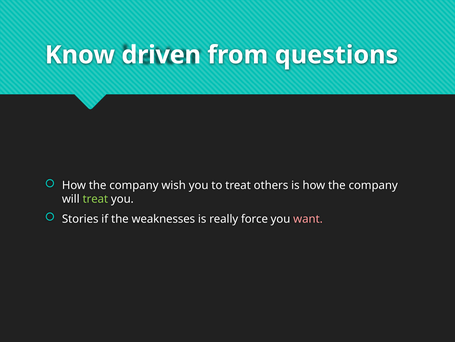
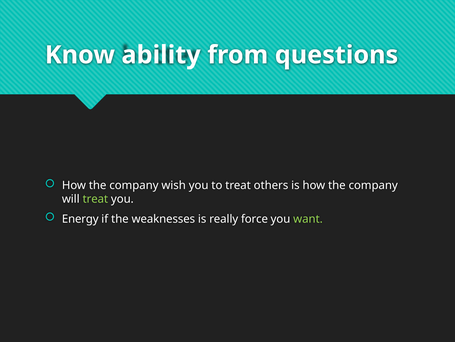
driven: driven -> ability
Stories: Stories -> Energy
want colour: pink -> light green
